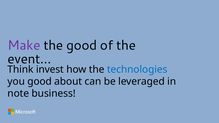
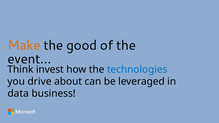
Make colour: purple -> orange
you good: good -> drive
note: note -> data
